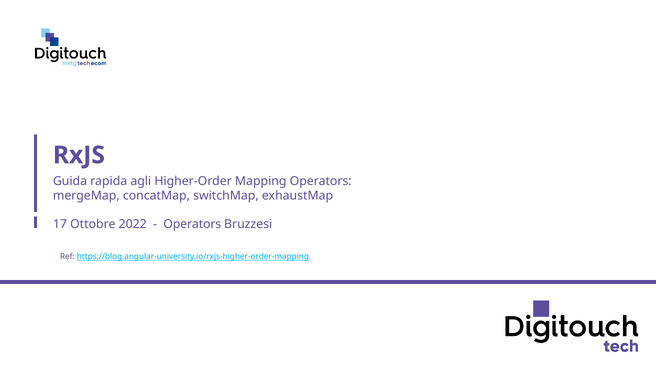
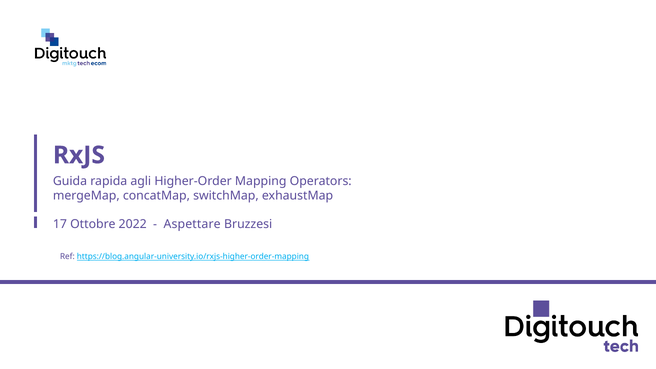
Operators at (192, 224): Operators -> Aspettare
